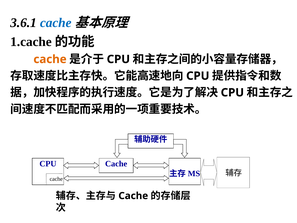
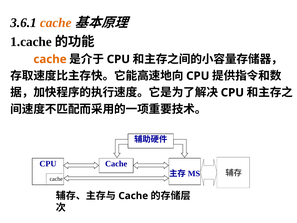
cache at (56, 23) colour: blue -> orange
